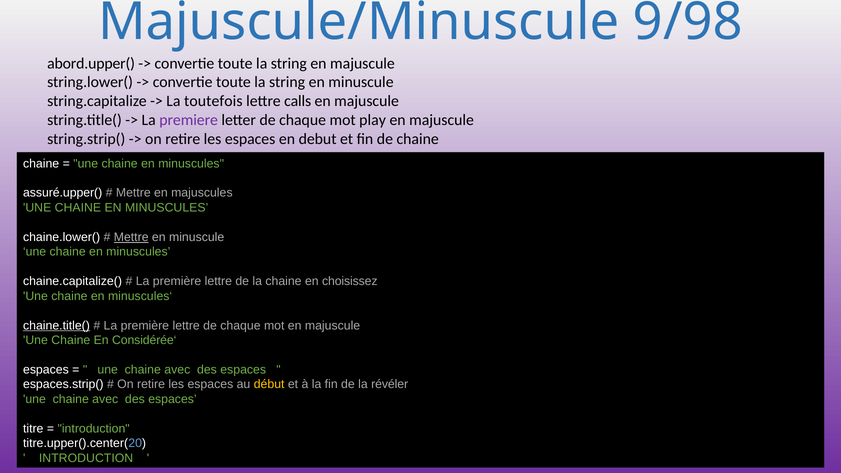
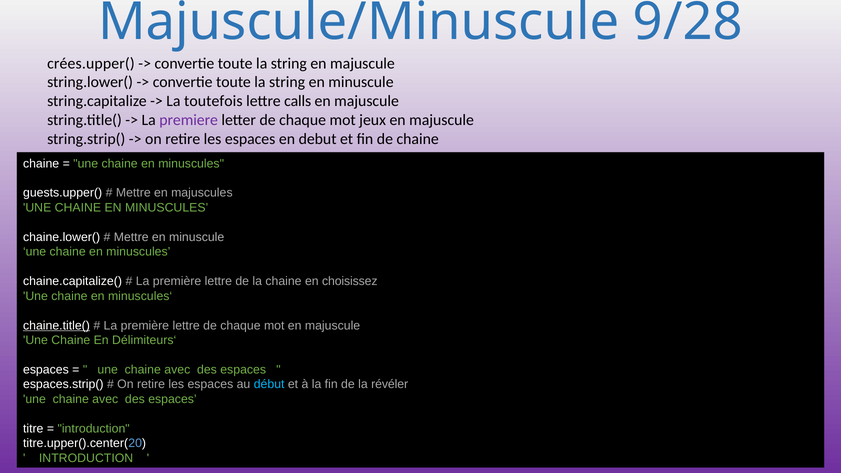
9/98: 9/98 -> 9/28
abord.upper(: abord.upper( -> crées.upper(
play: play -> jeux
assuré.upper(: assuré.upper( -> guests.upper(
Mettre at (131, 237) underline: present -> none
Considérée‘: Considérée‘ -> Délimiteurs‘
début colour: yellow -> light blue
